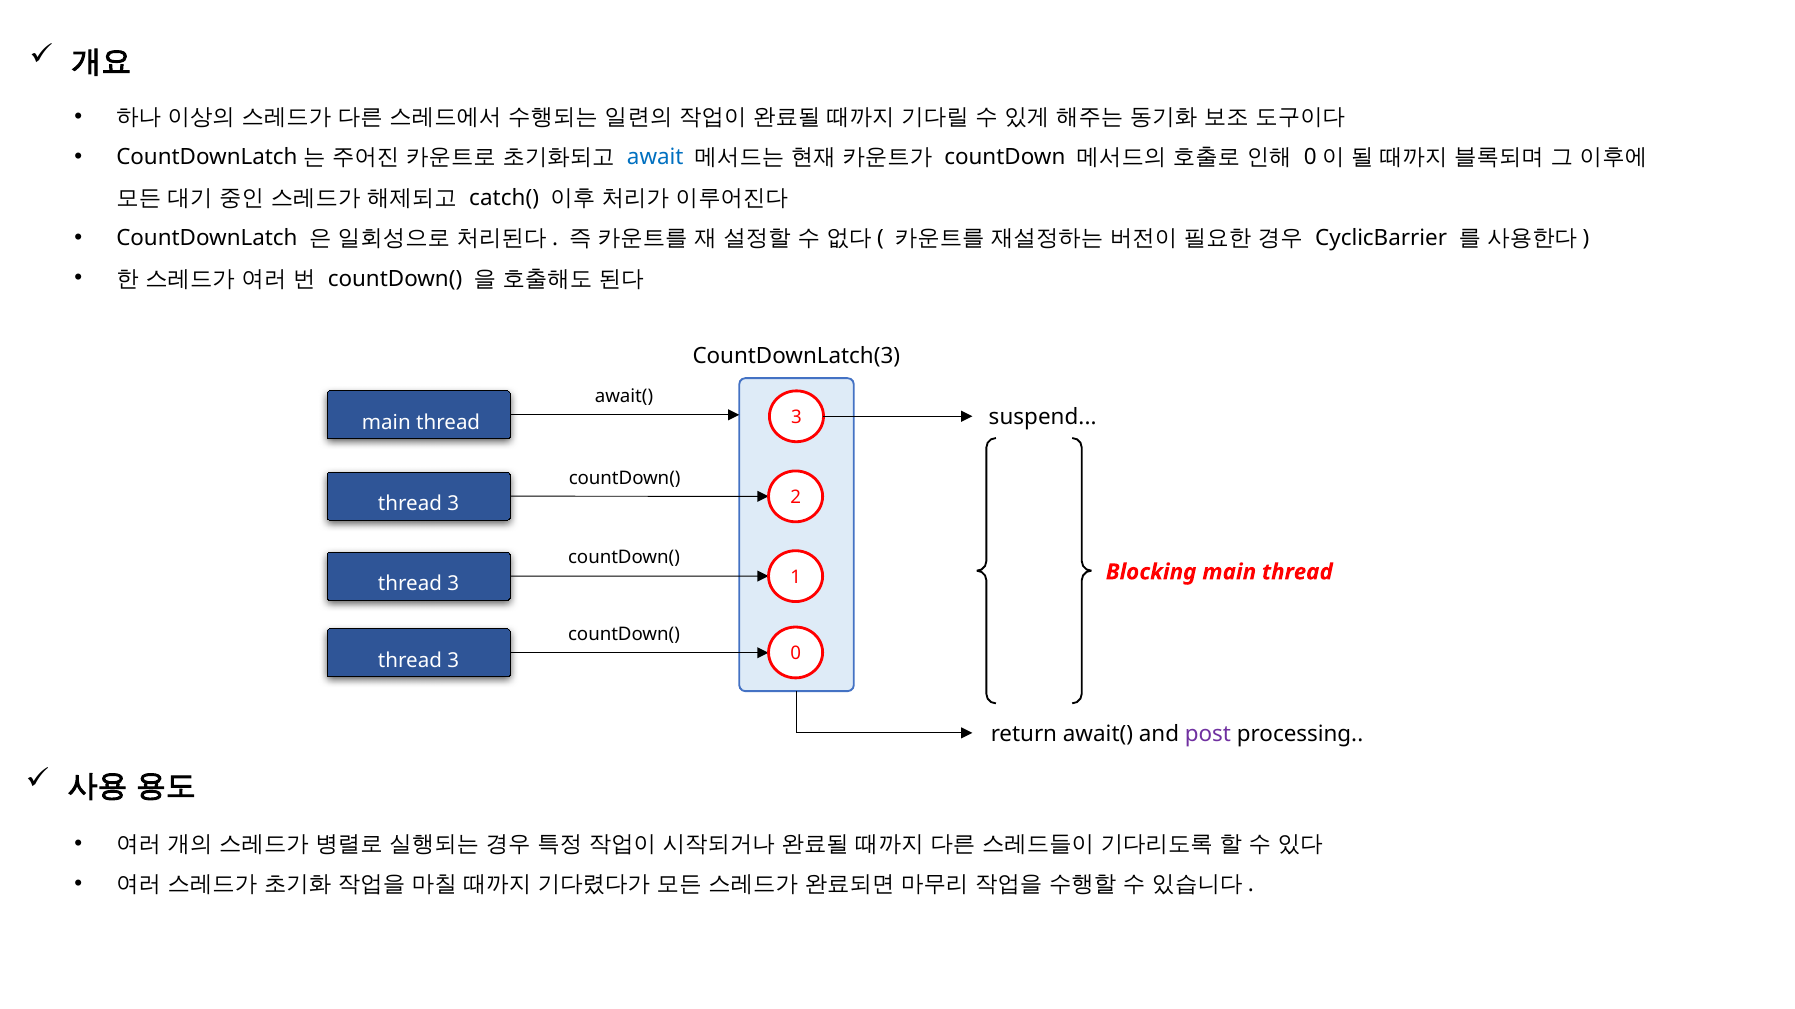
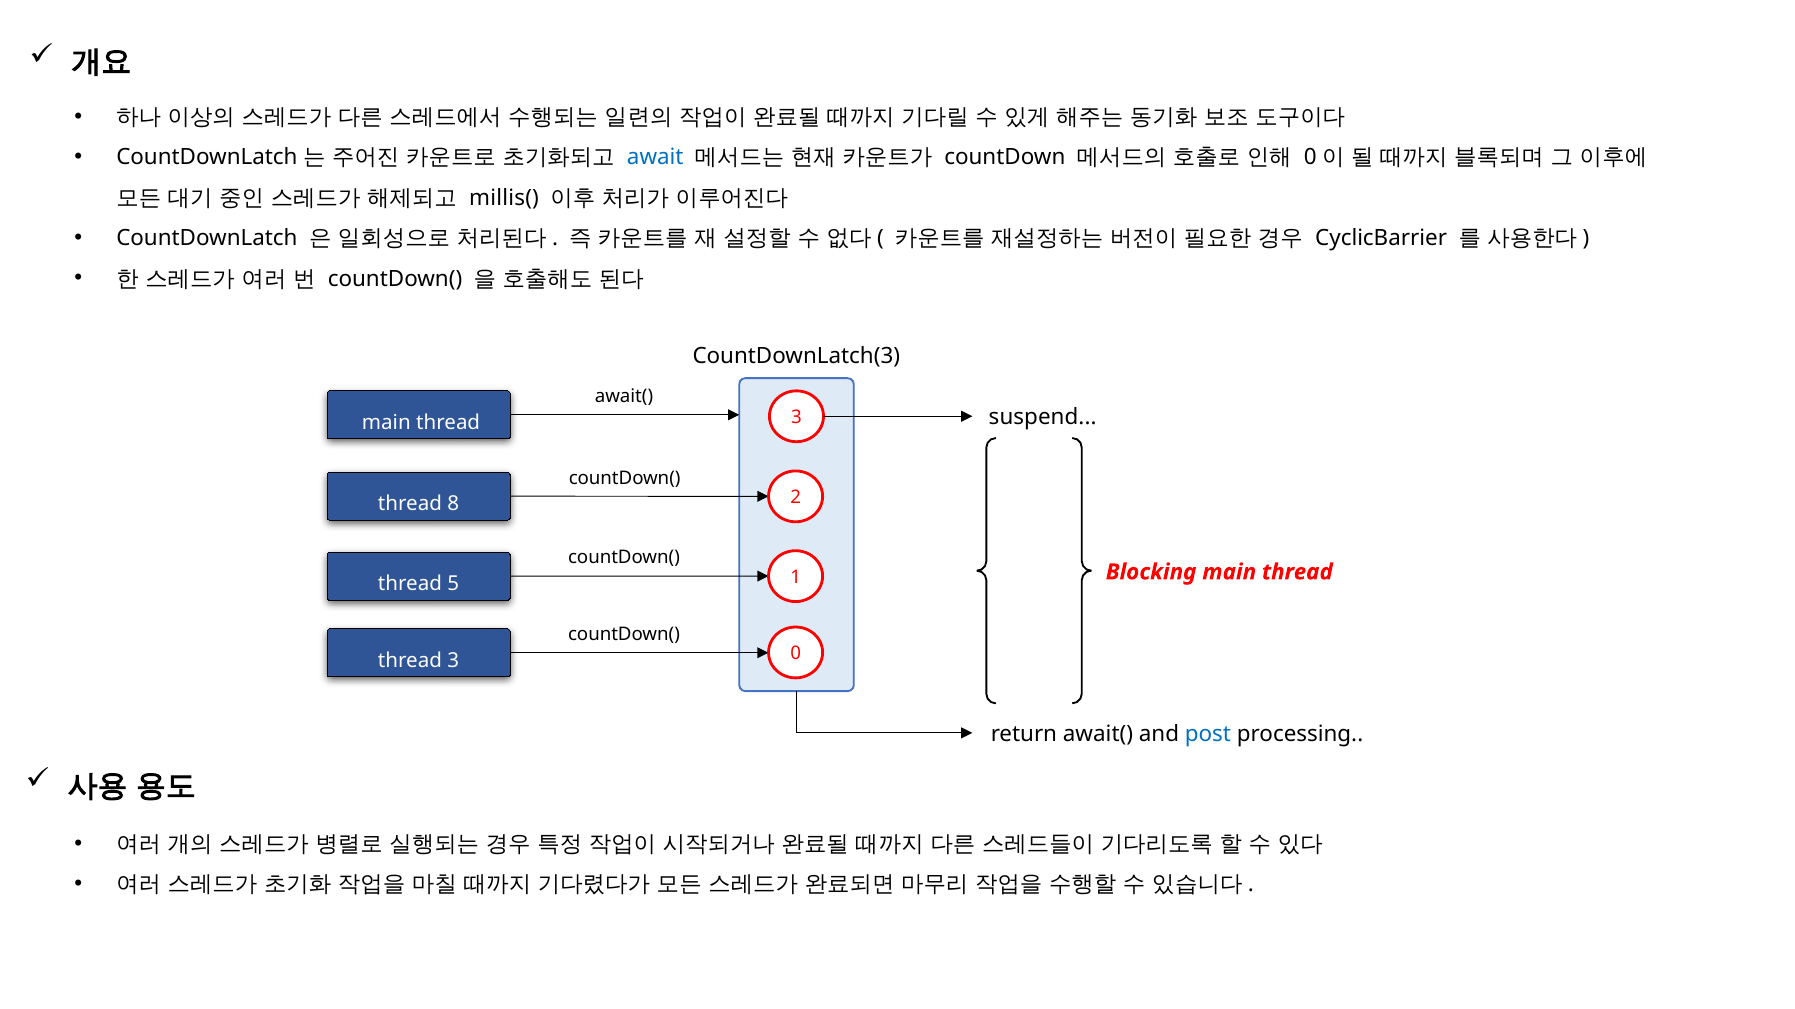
catch(: catch( -> millis(
3 at (453, 504): 3 -> 8
3 at (453, 584): 3 -> 5
post colour: purple -> blue
